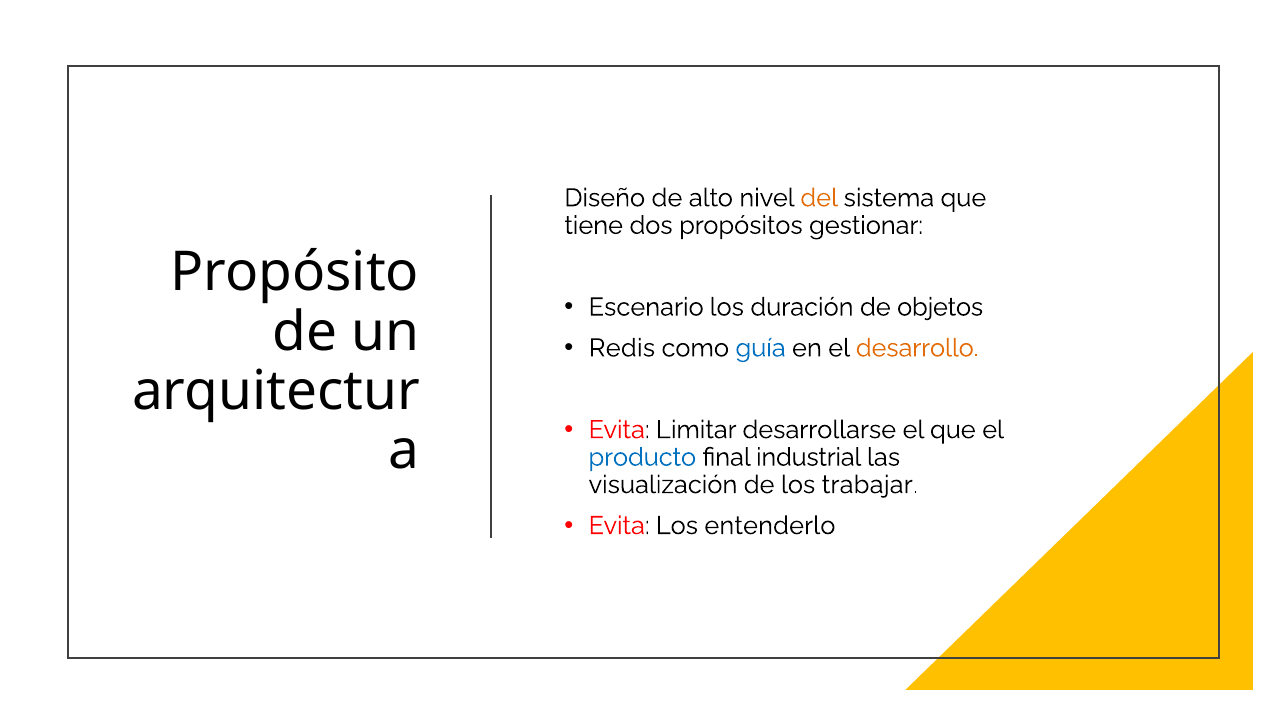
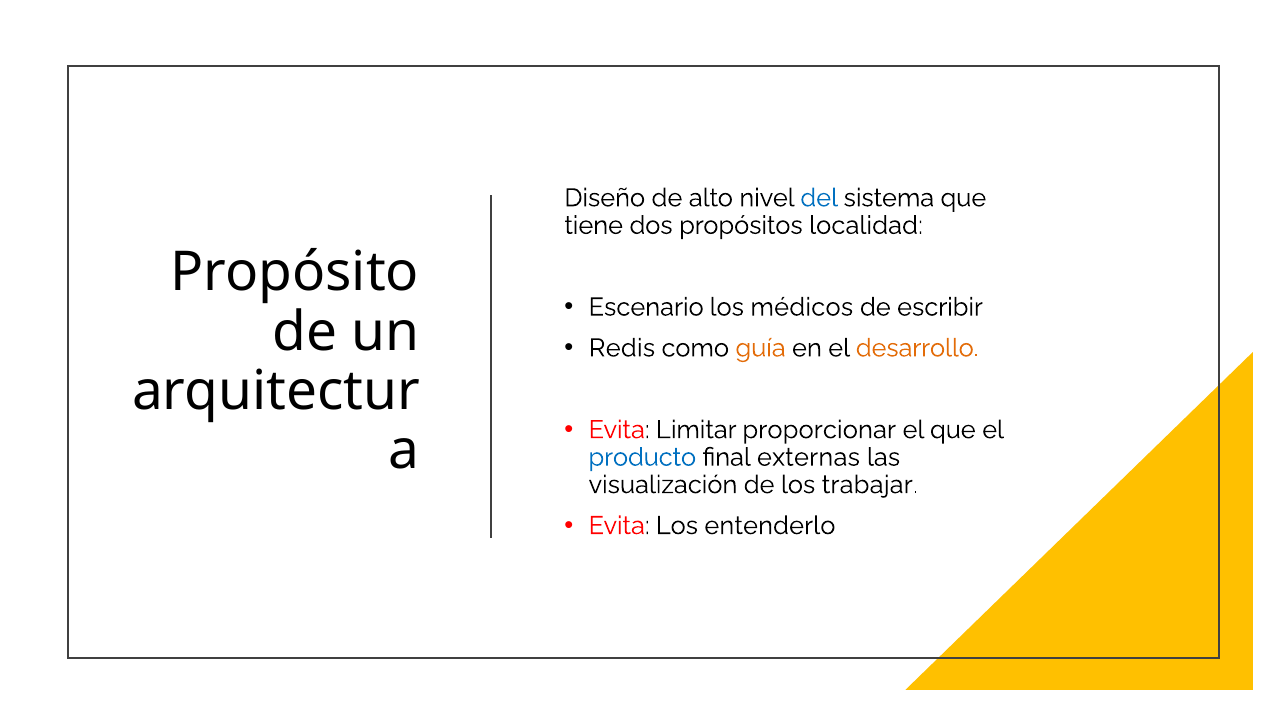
del colour: orange -> blue
gestionar: gestionar -> localidad
duración: duración -> médicos
objetos: objetos -> escribir
guía colour: blue -> orange
desarrollarse: desarrollarse -> proporcionar
industrial: industrial -> externas
